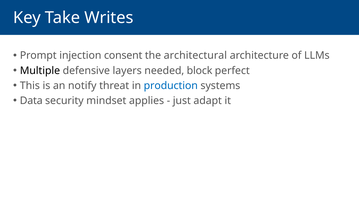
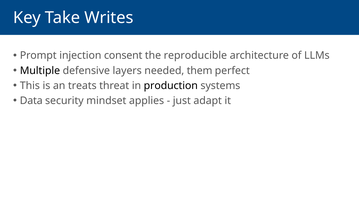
architectural: architectural -> reproducible
block: block -> them
notify: notify -> treats
production colour: blue -> black
